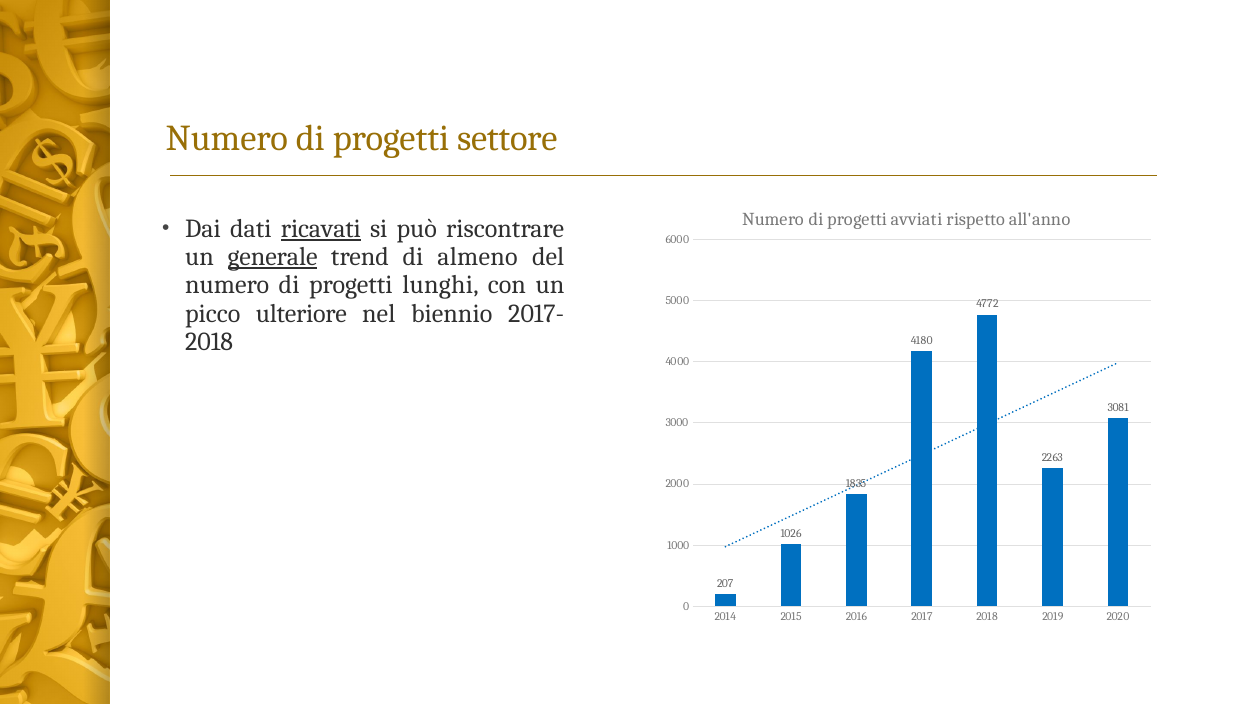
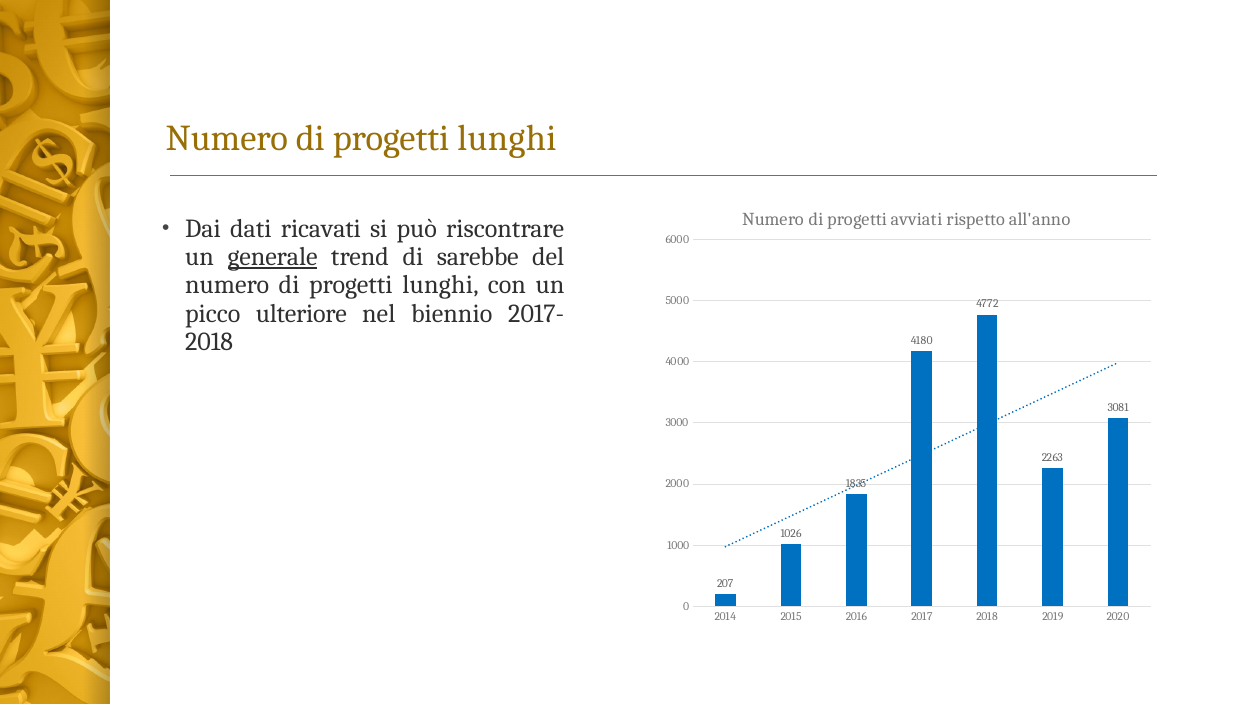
settore at (507, 139): settore -> lunghi
ricavati underline: present -> none
almeno: almeno -> sarebbe
